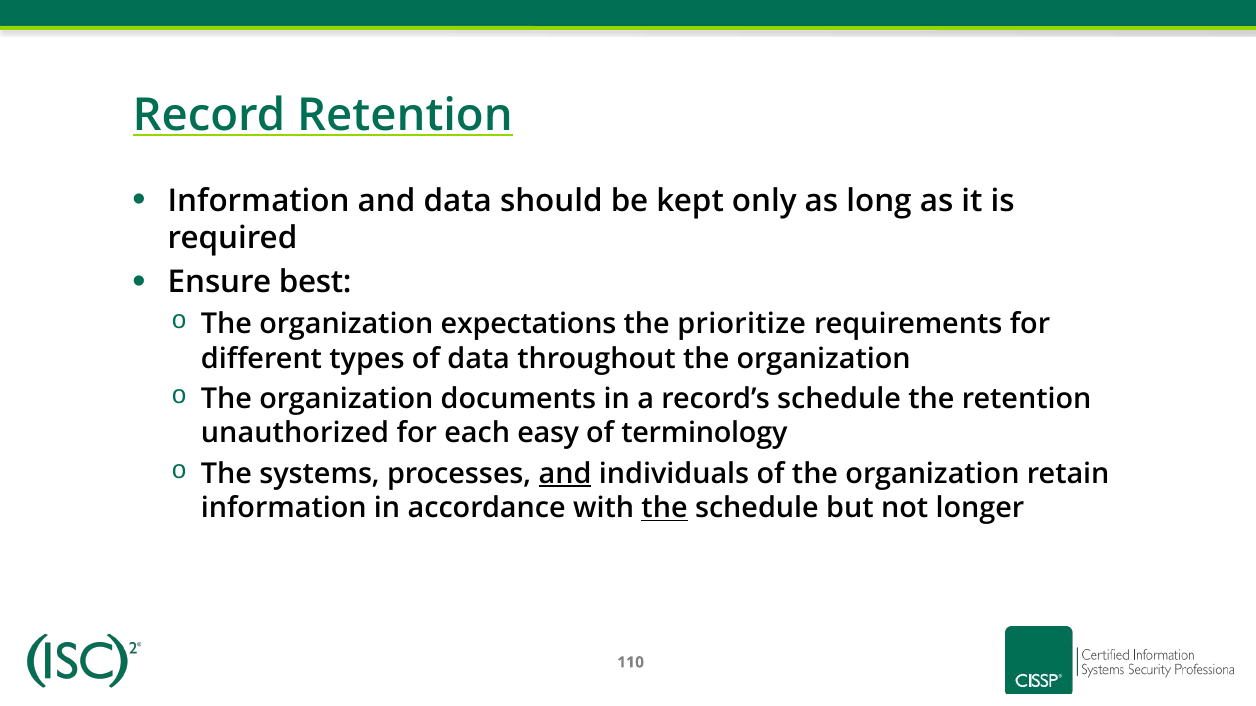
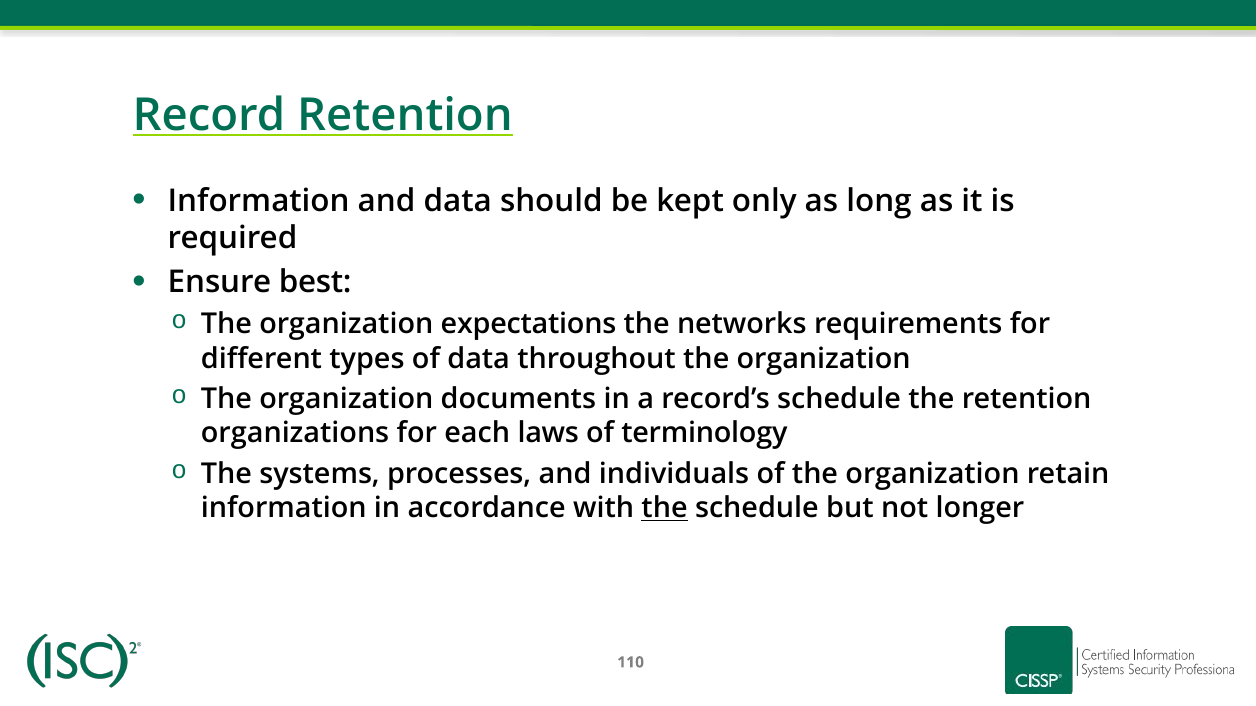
prioritize: prioritize -> networks
unauthorized: unauthorized -> organizations
easy: easy -> laws
and at (565, 474) underline: present -> none
